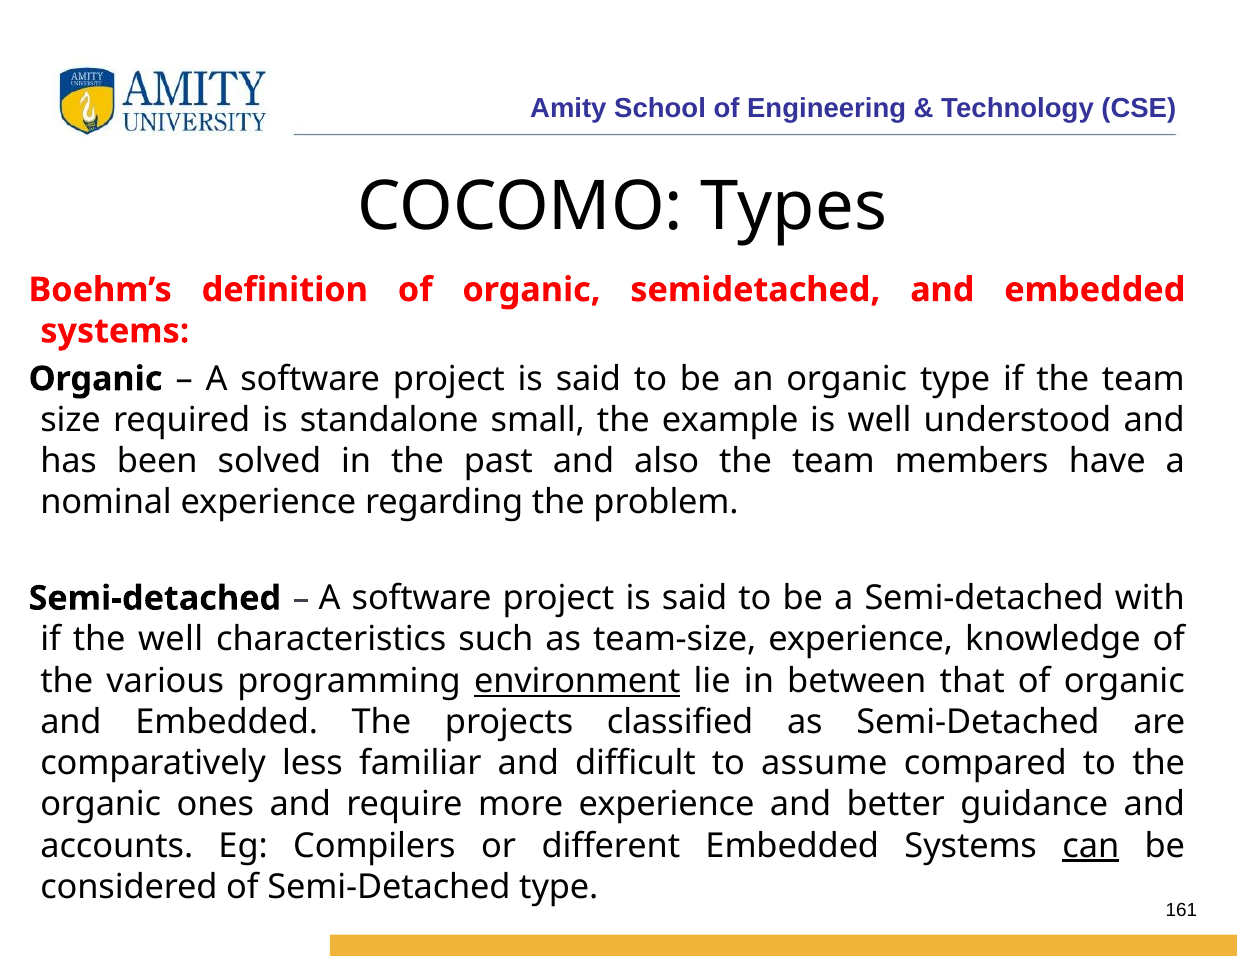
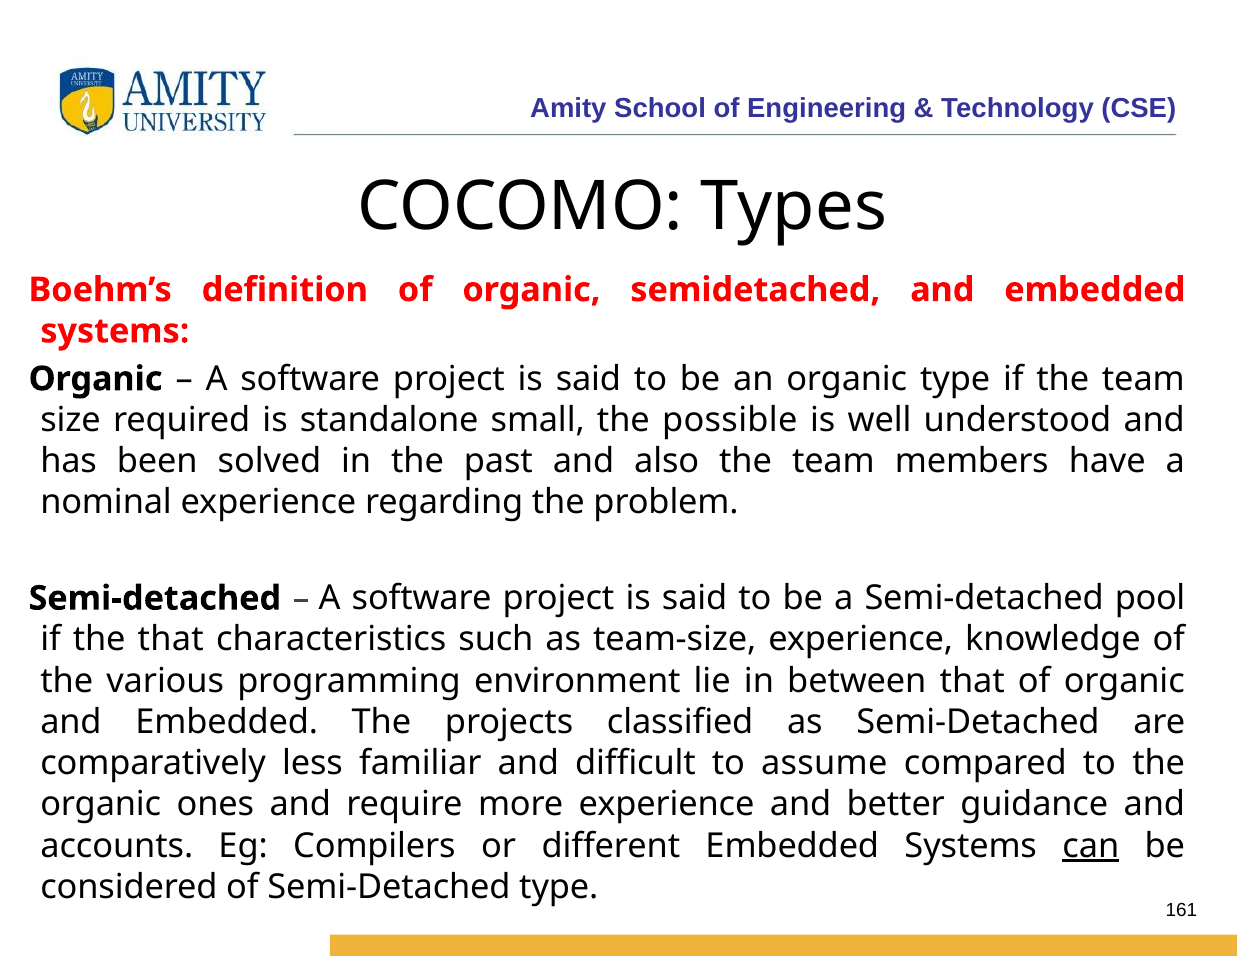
example: example -> possible
with: with -> pool
the well: well -> that
environment underline: present -> none
